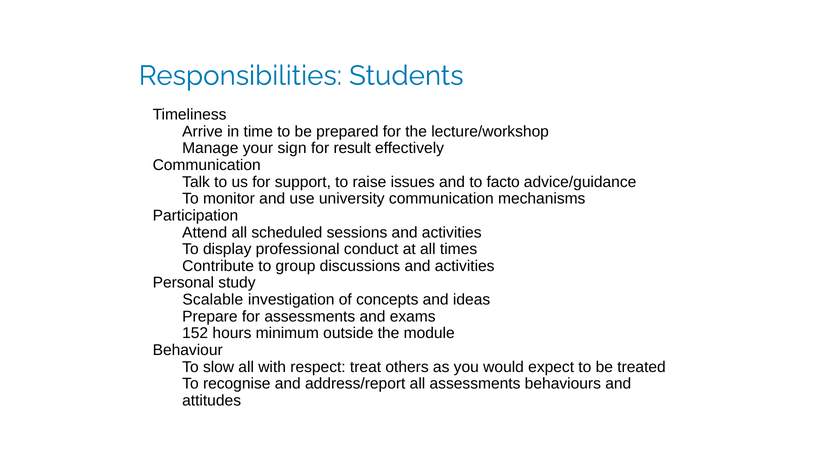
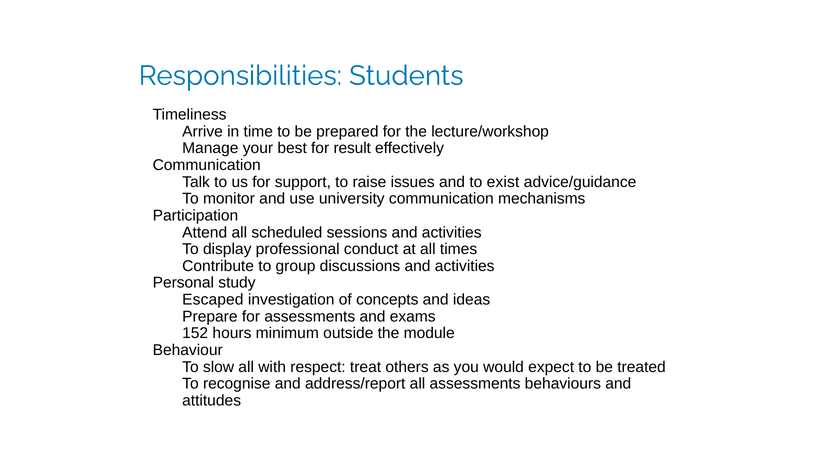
sign: sign -> best
facto: facto -> exist
Scalable: Scalable -> Escaped
